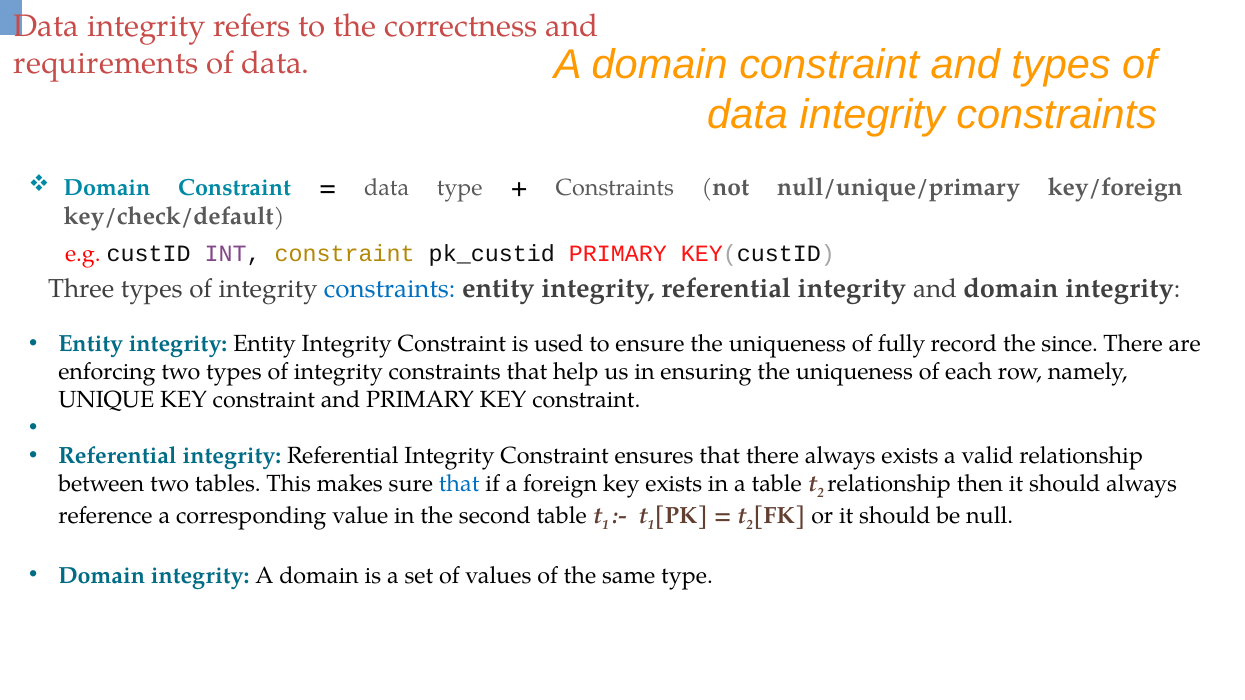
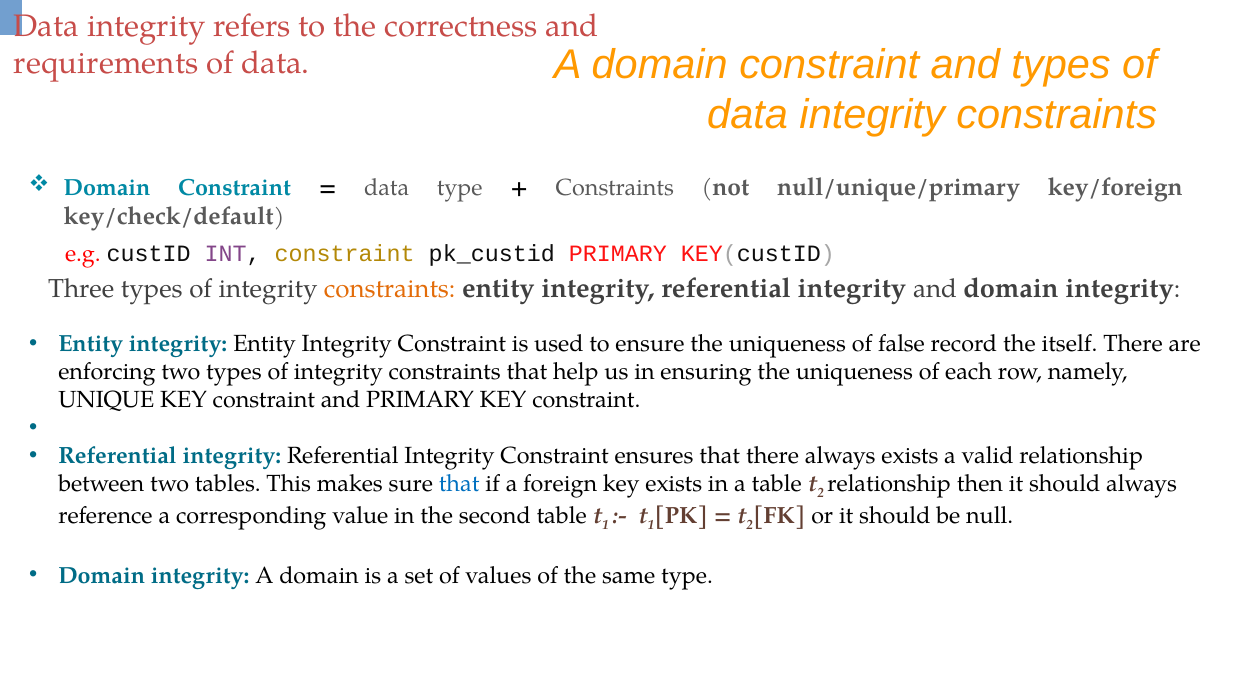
constraints at (390, 289) colour: blue -> orange
fully: fully -> false
since: since -> itself
